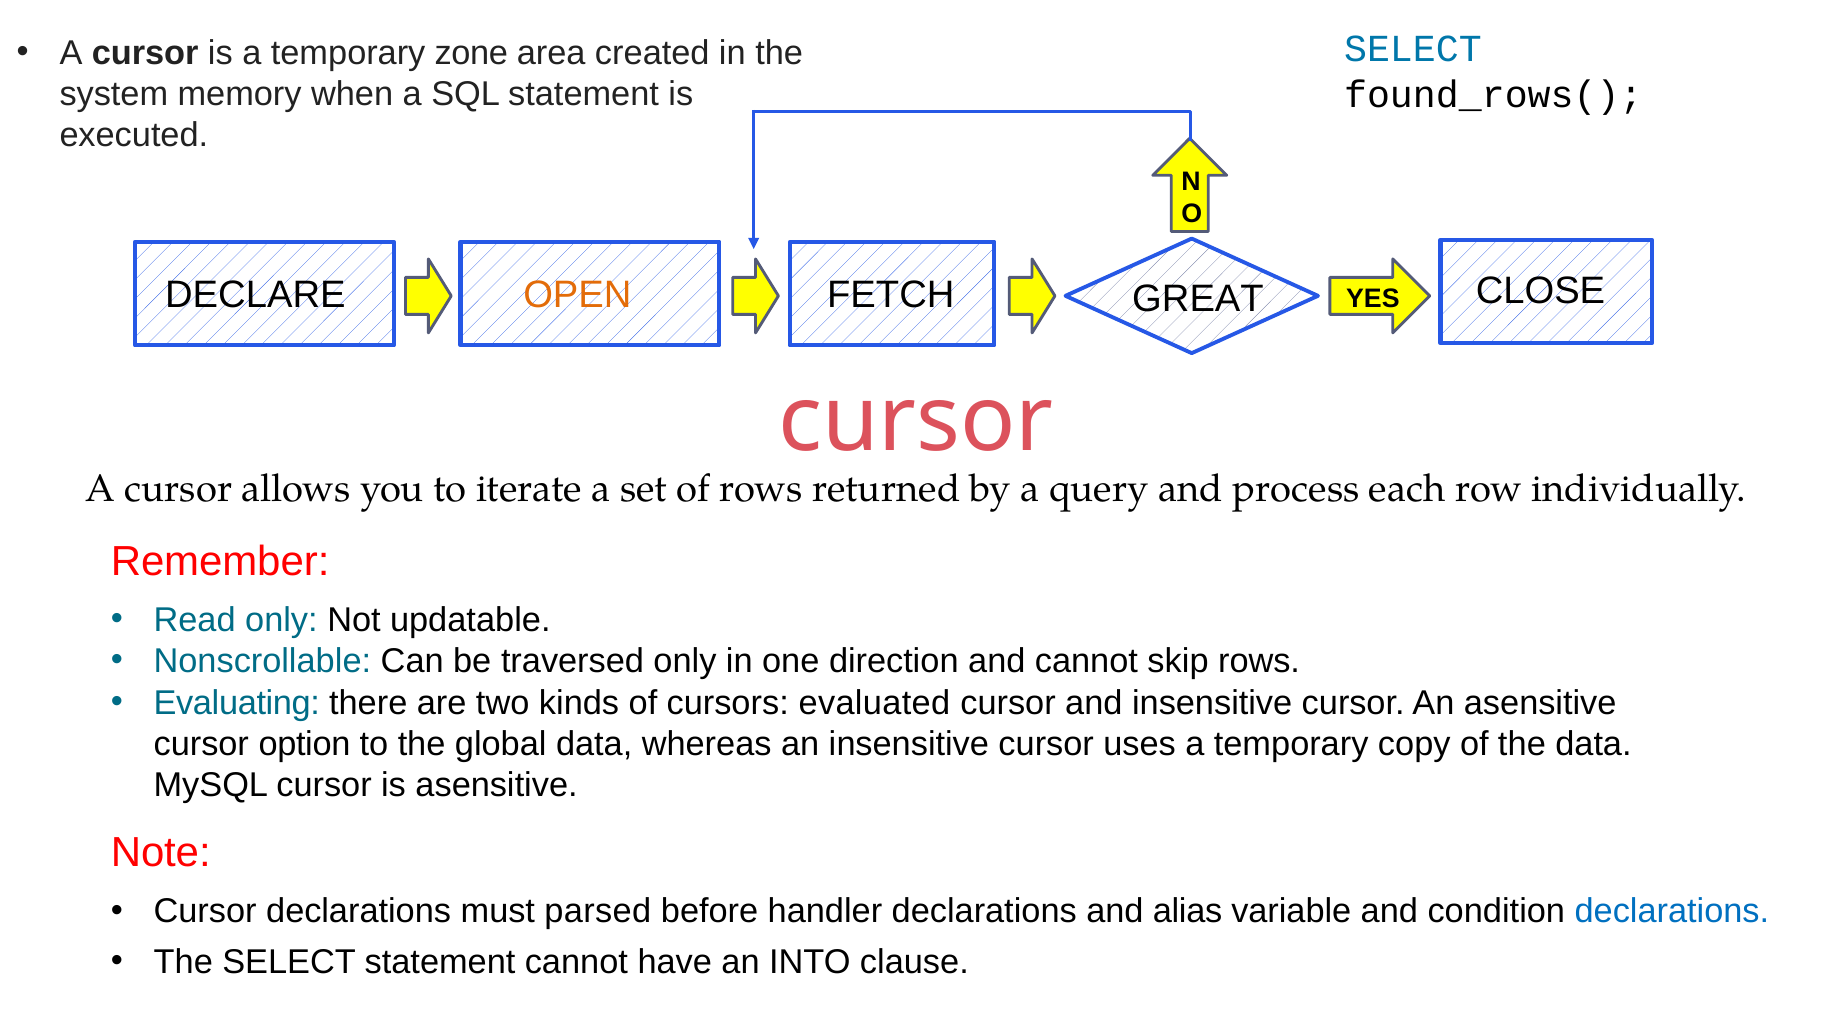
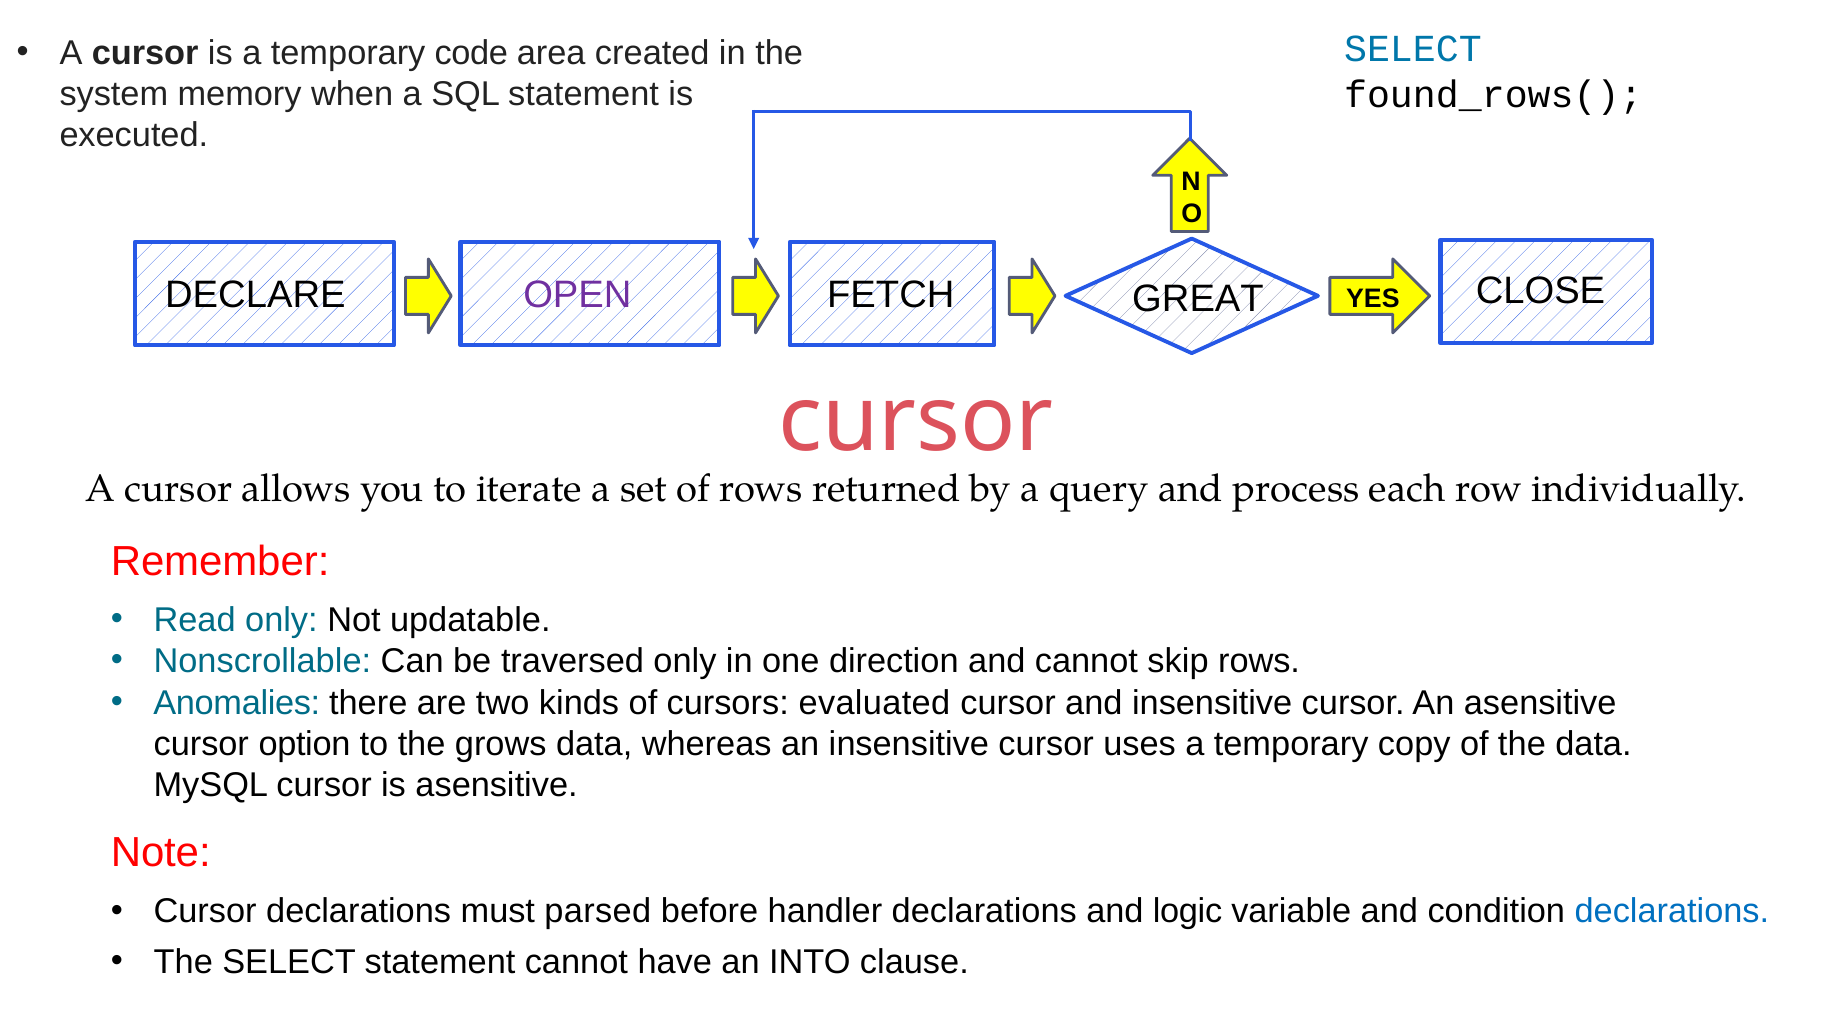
zone: zone -> code
OPEN colour: orange -> purple
Evaluating: Evaluating -> Anomalies
global: global -> grows
alias: alias -> logic
